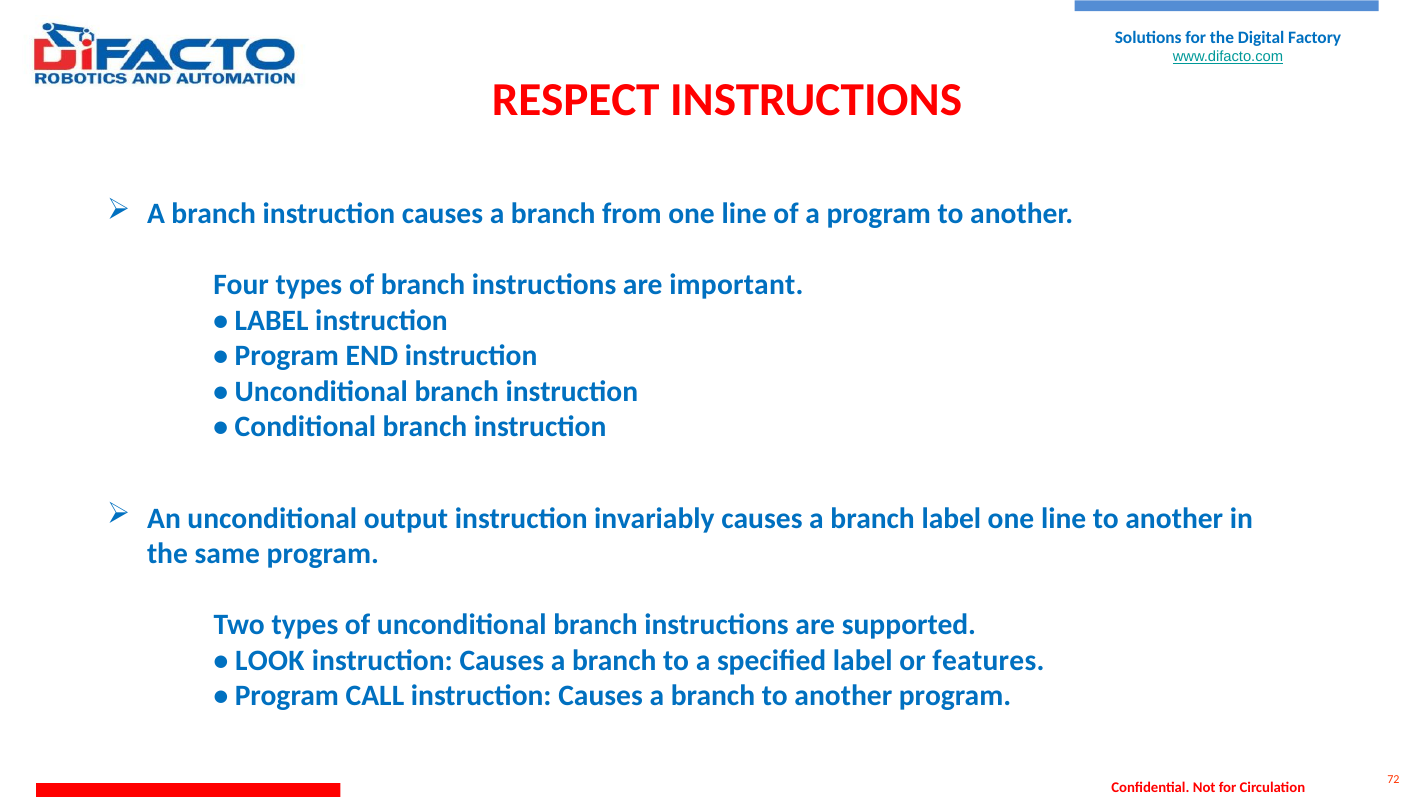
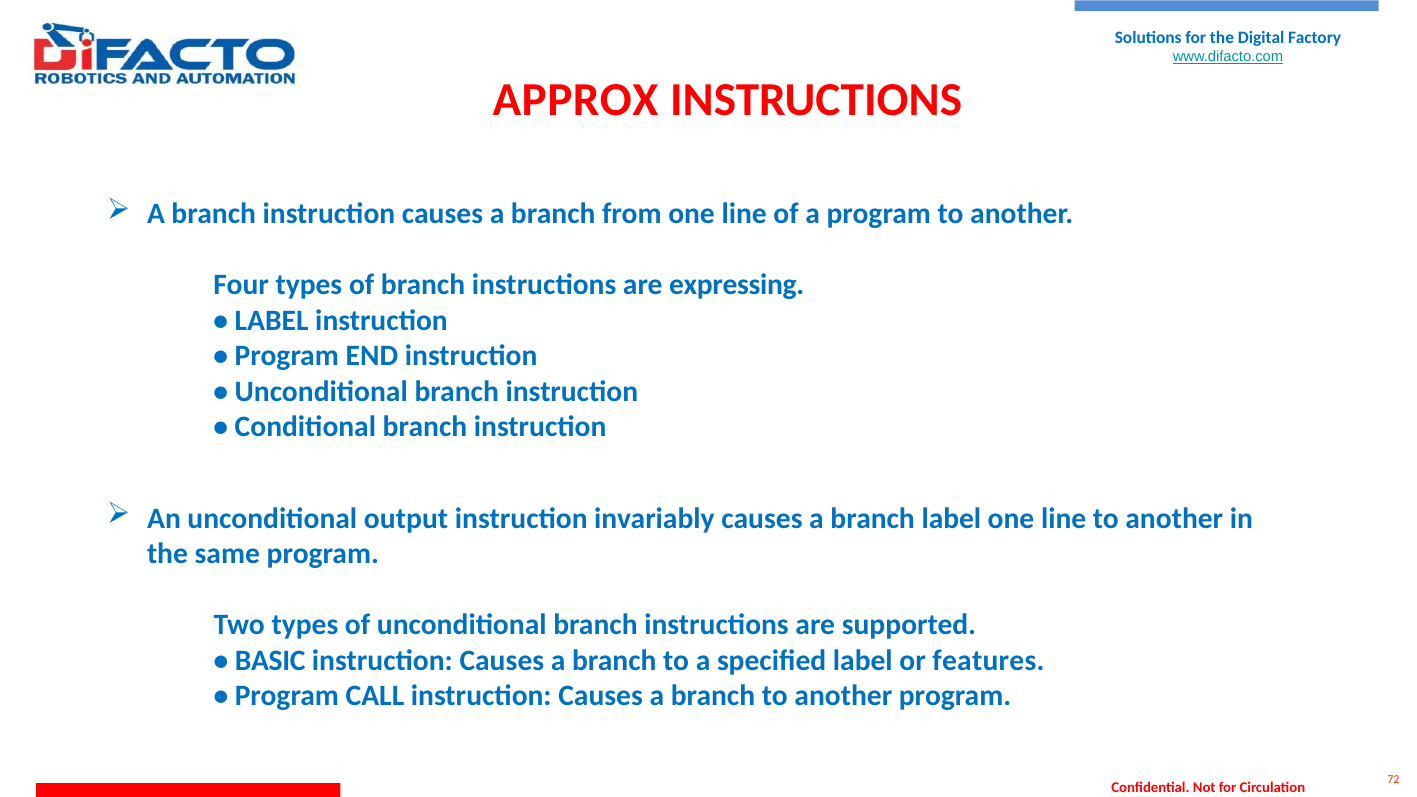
RESPECT: RESPECT -> APPROX
important: important -> expressing
LOOK: LOOK -> BASIC
